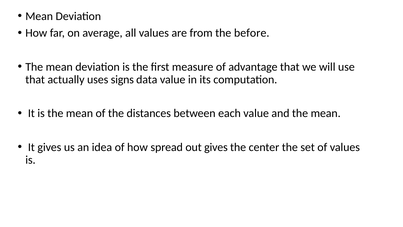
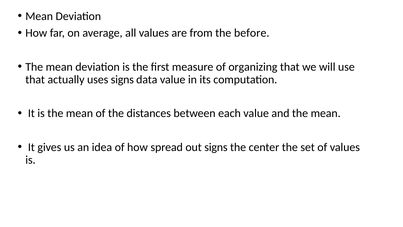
advantage: advantage -> organizing
out gives: gives -> signs
